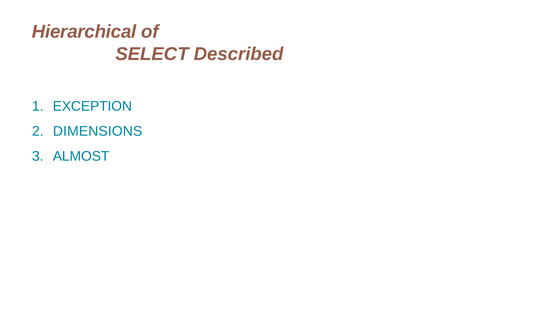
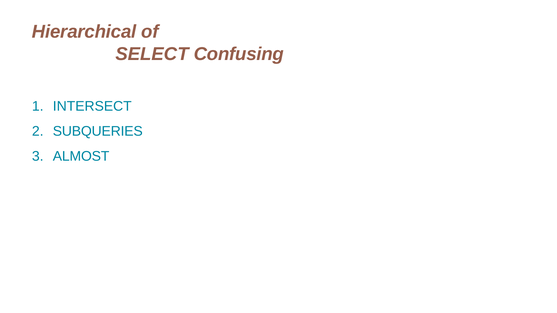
Described: Described -> Confusing
EXCEPTION: EXCEPTION -> INTERSECT
DIMENSIONS: DIMENSIONS -> SUBQUERIES
